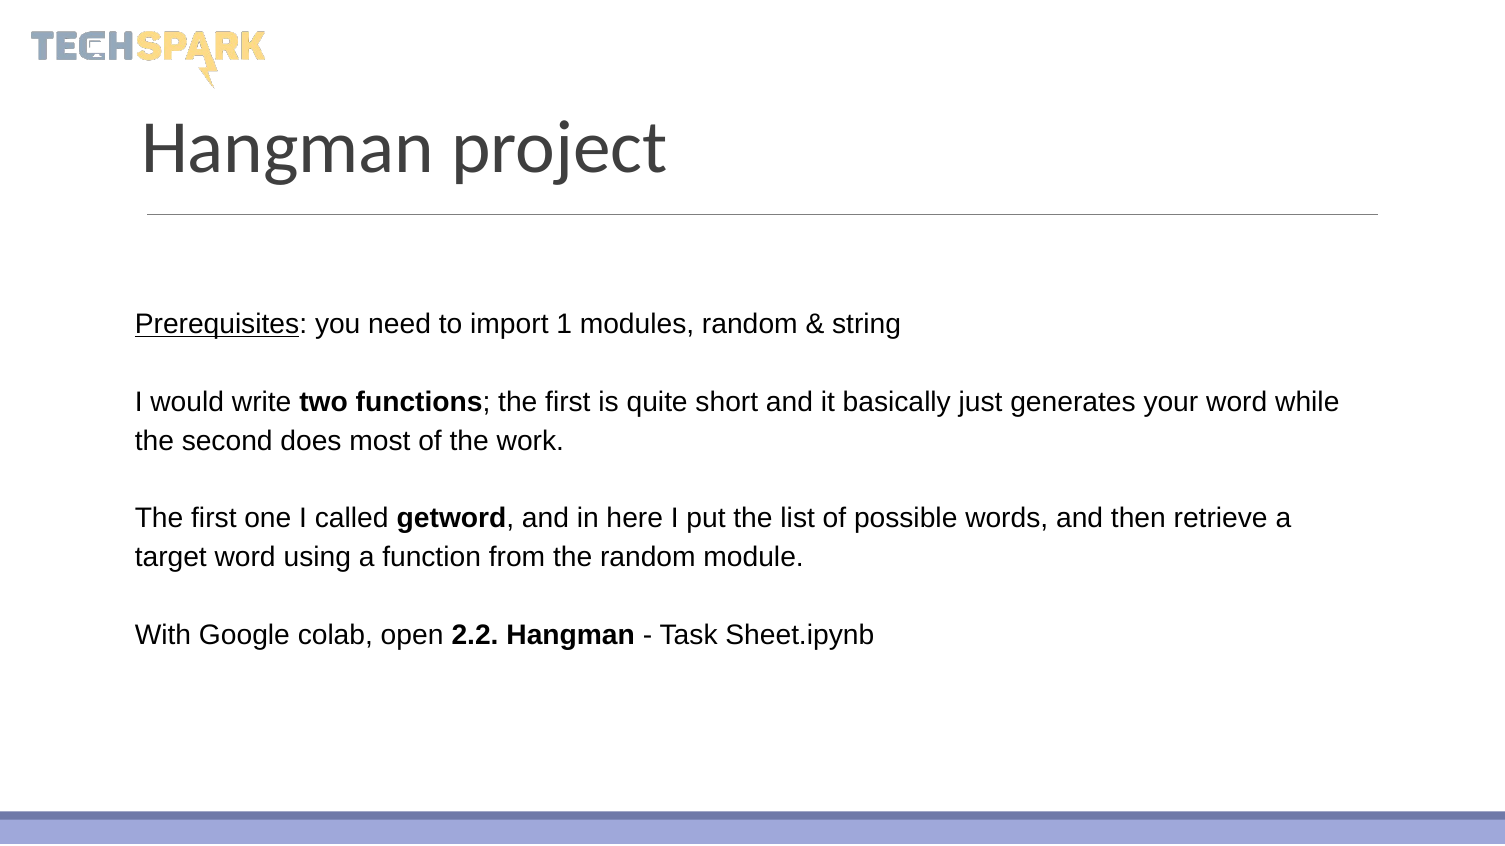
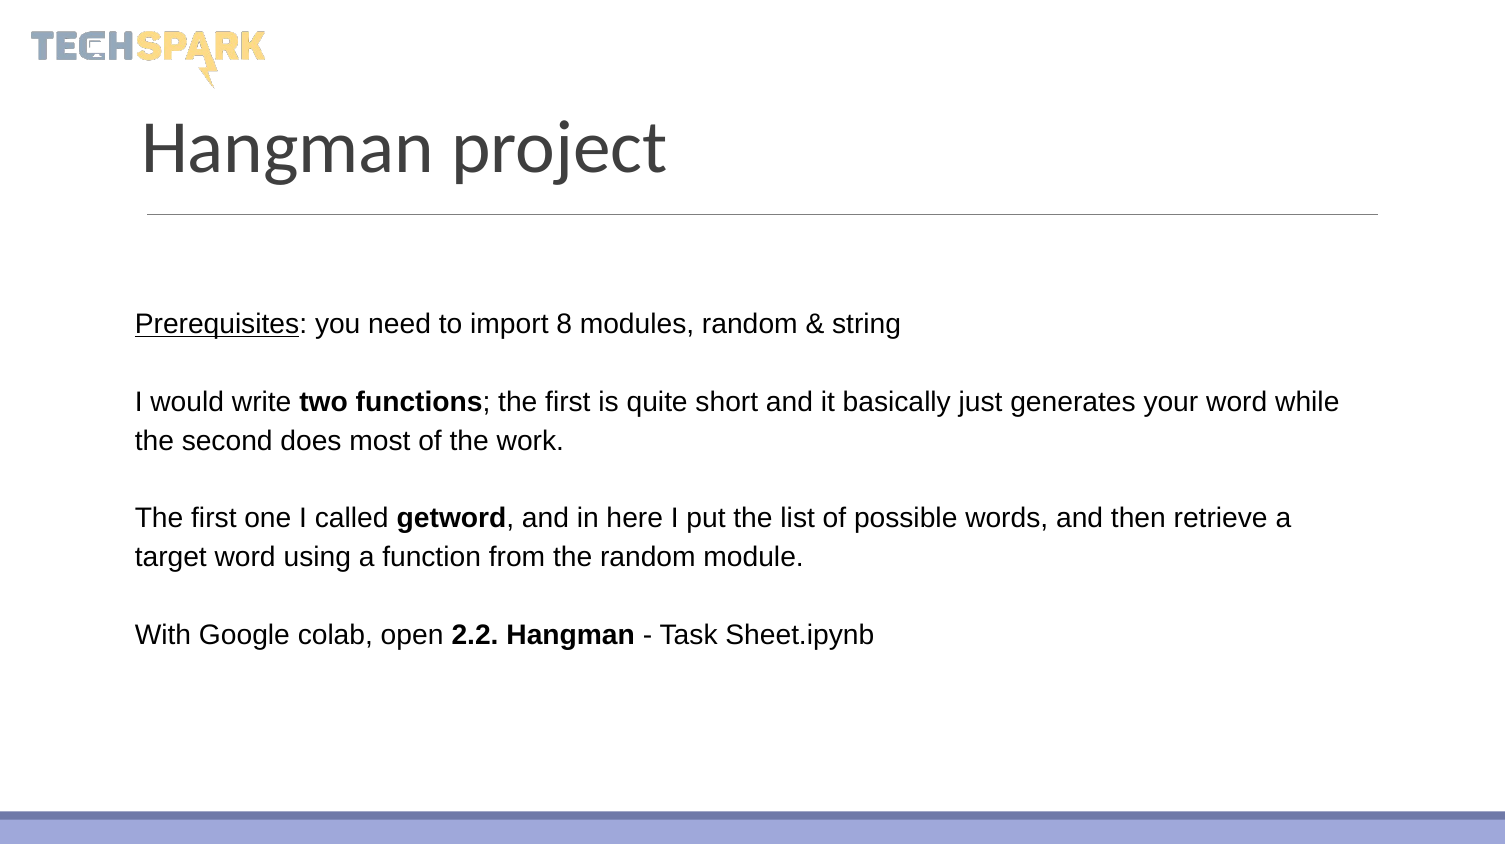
1: 1 -> 8
